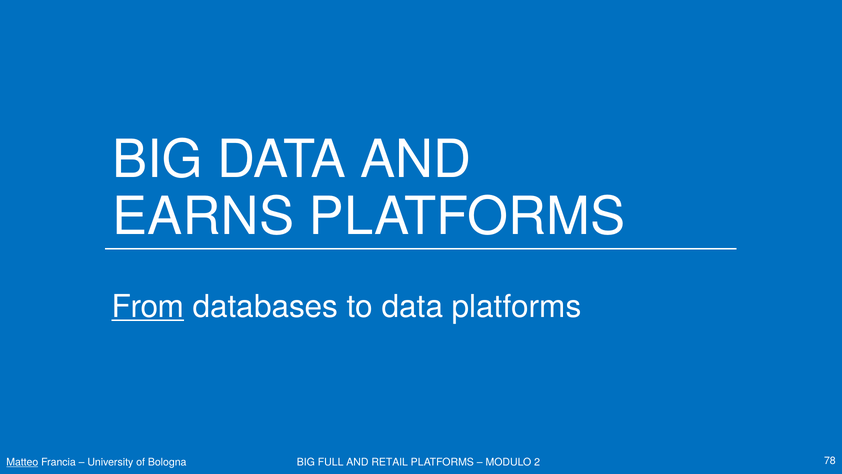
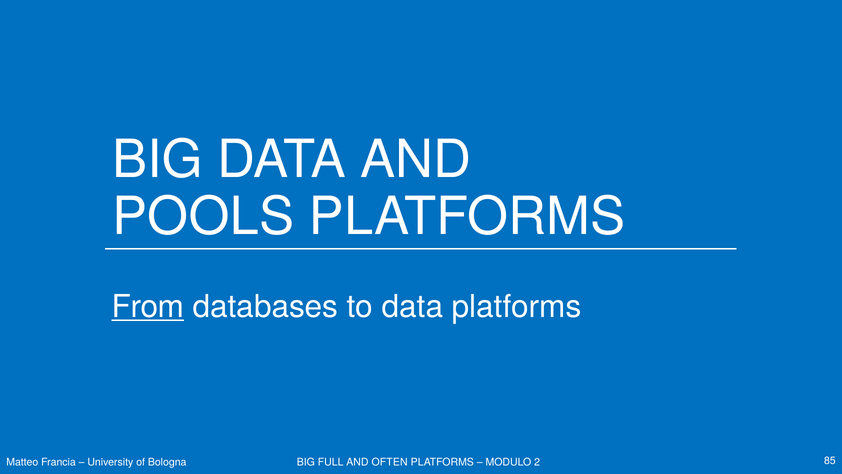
EARNS: EARNS -> POOLS
Matteo underline: present -> none
RETAIL: RETAIL -> OFTEN
78: 78 -> 85
